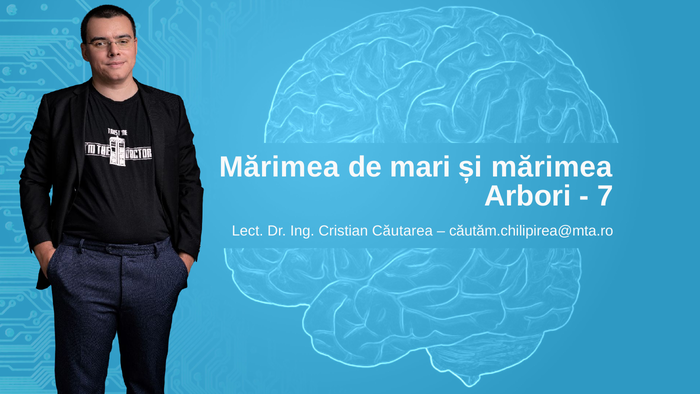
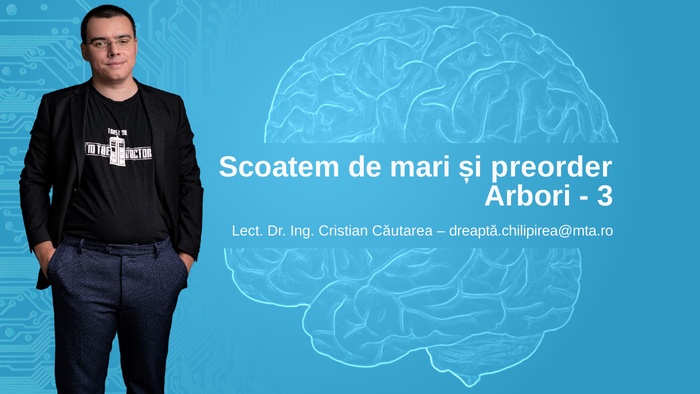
Mărimea at (279, 167): Mărimea -> Scoatem
și mărimea: mărimea -> preorder
7: 7 -> 3
căutăm.chilipirea@mta.ro: căutăm.chilipirea@mta.ro -> dreaptă.chilipirea@mta.ro
